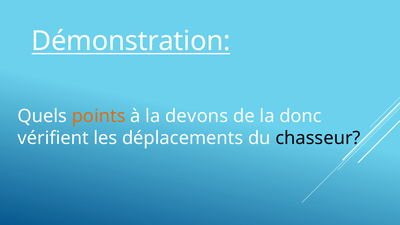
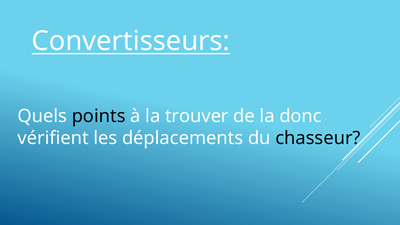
Démonstration: Démonstration -> Convertisseurs
points colour: orange -> black
devons: devons -> trouver
